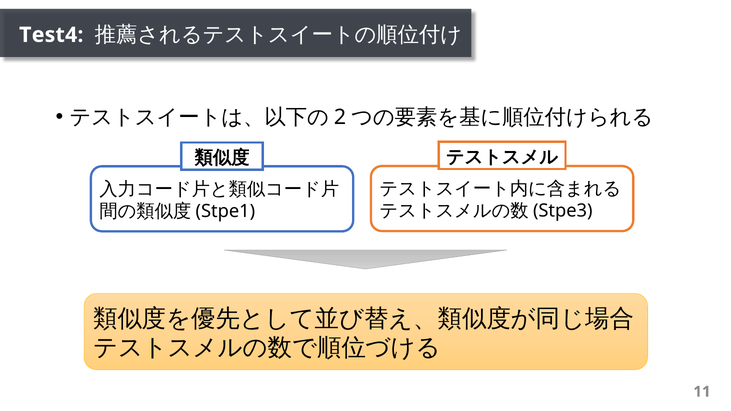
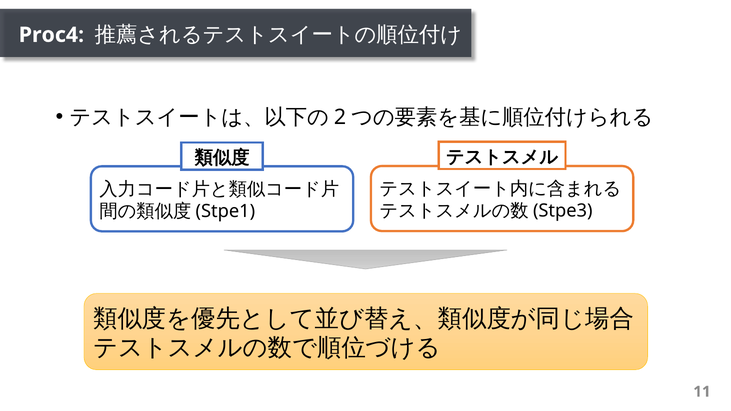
Test4: Test4 -> Proc4
